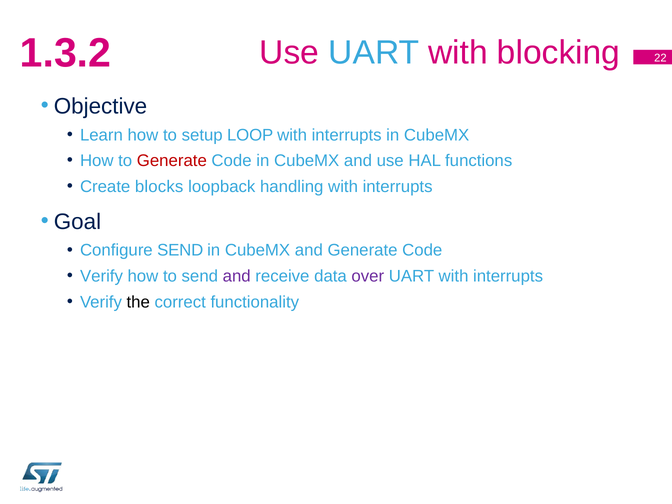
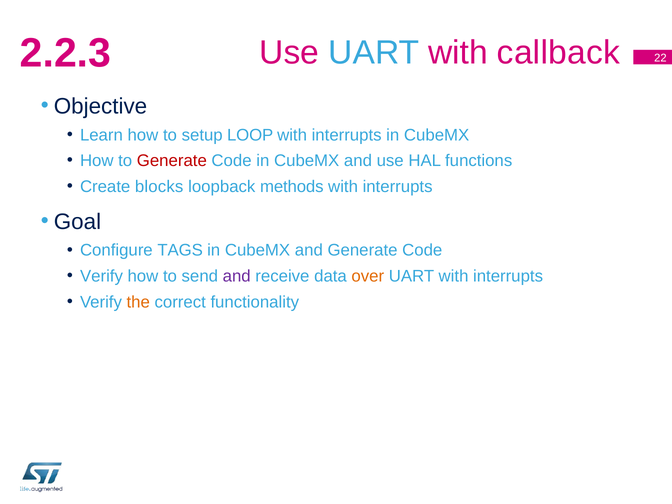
1.3.2: 1.3.2 -> 2.2.3
blocking: blocking -> callback
handling: handling -> methods
Configure SEND: SEND -> TAGS
over colour: purple -> orange
the colour: black -> orange
